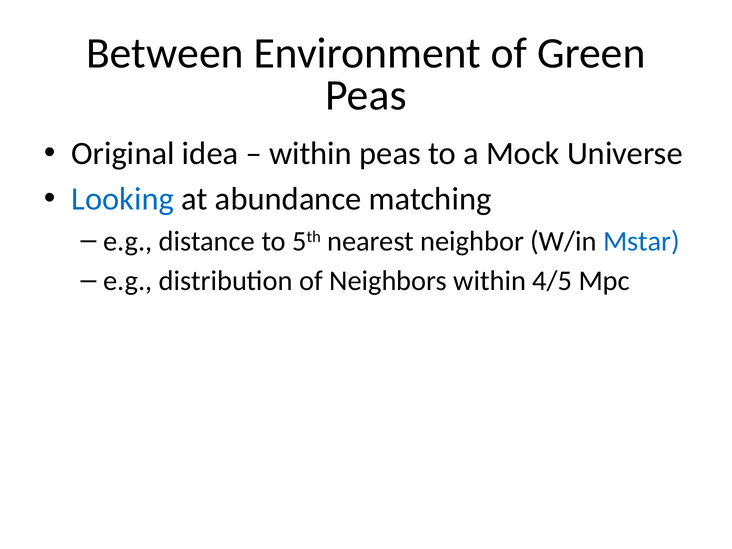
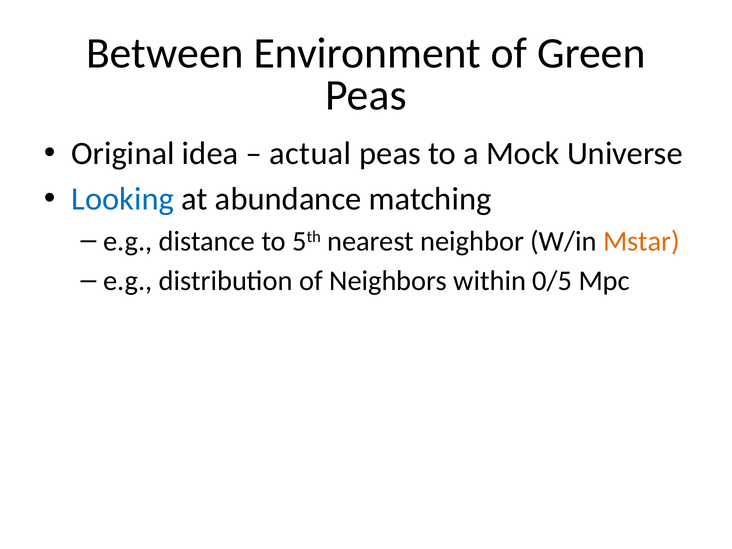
within at (311, 154): within -> actual
Mstar colour: blue -> orange
4/5: 4/5 -> 0/5
